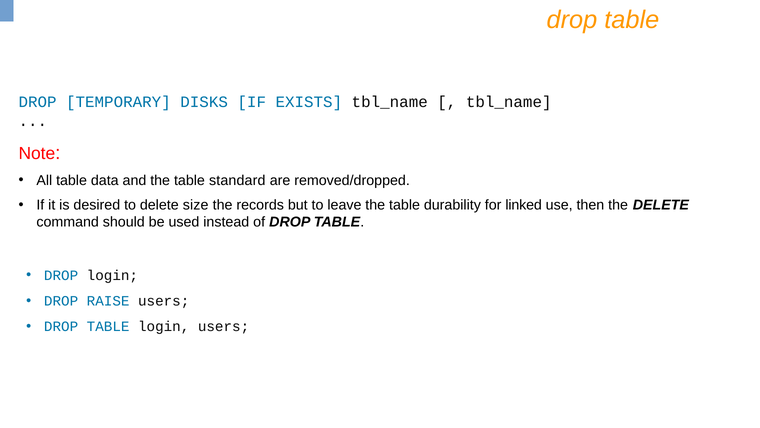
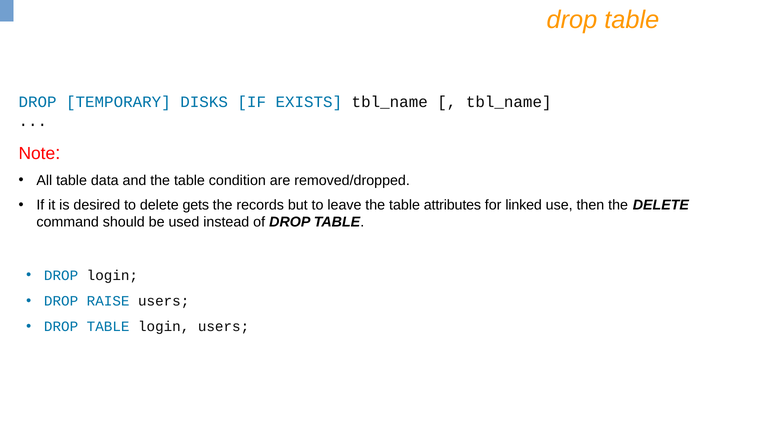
standard: standard -> condition
size: size -> gets
durability: durability -> attributes
